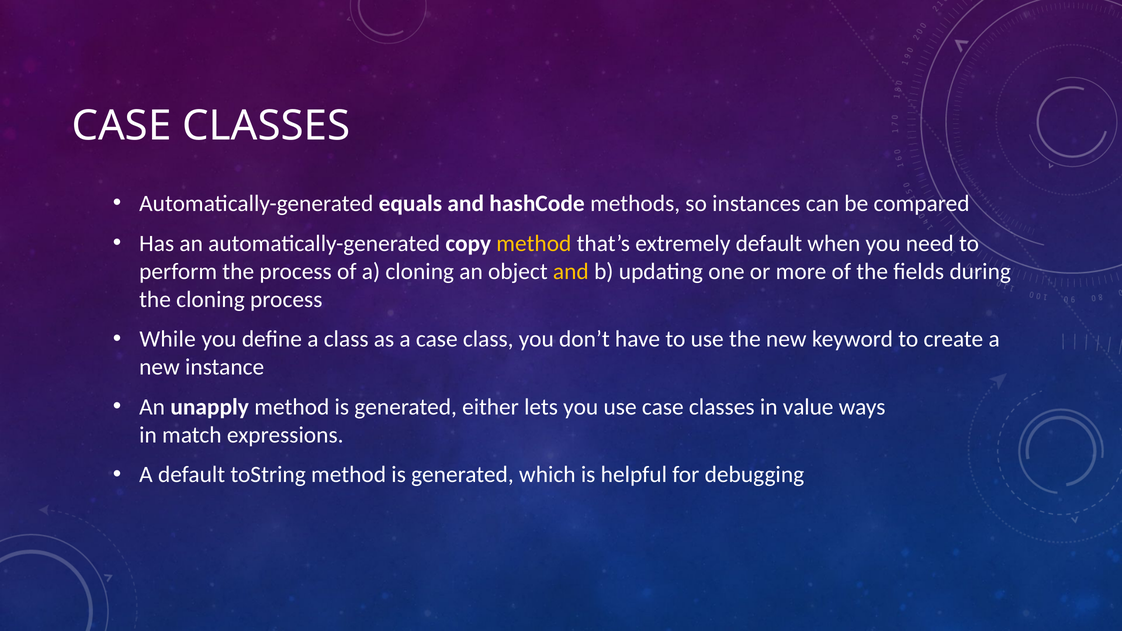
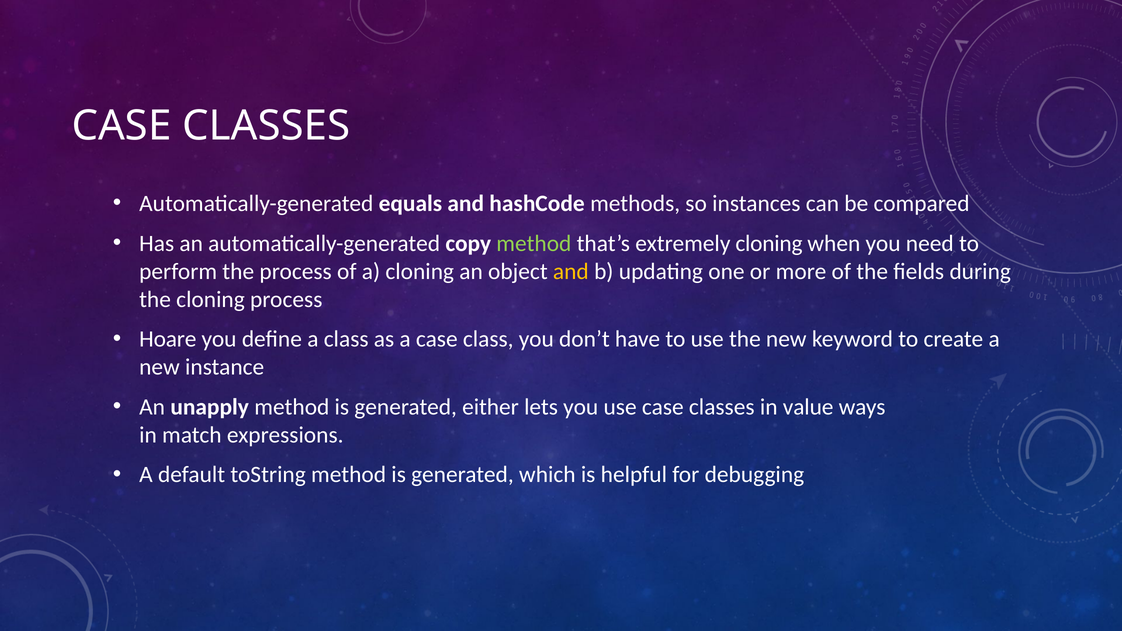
method at (534, 243) colour: yellow -> light green
extremely default: default -> cloning
While: While -> Hoare
